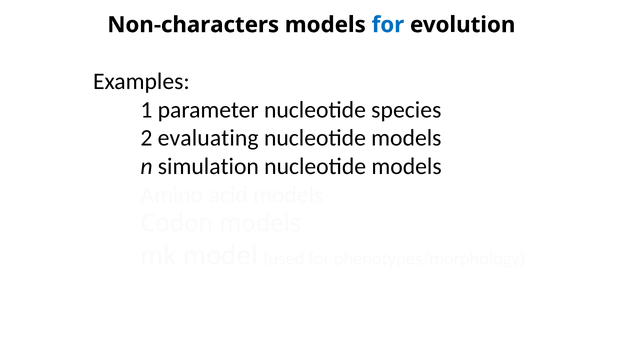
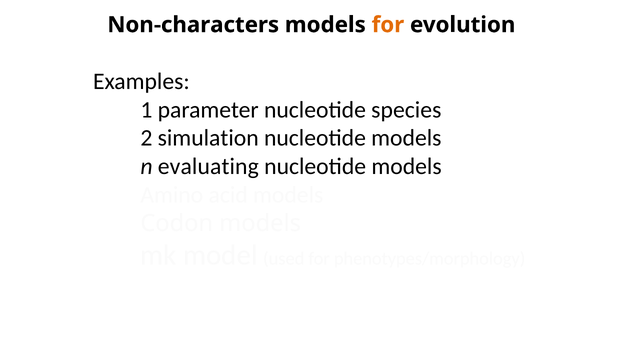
for at (388, 25) colour: blue -> orange
evaluating: evaluating -> simulation
simulation: simulation -> evaluating
